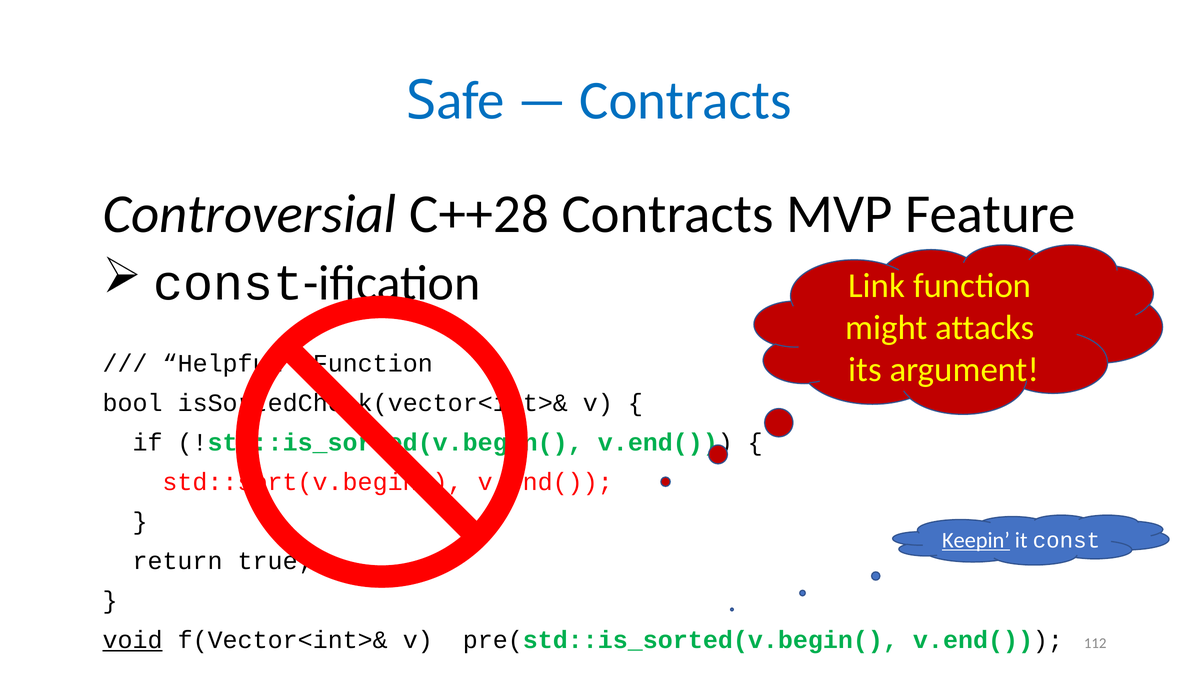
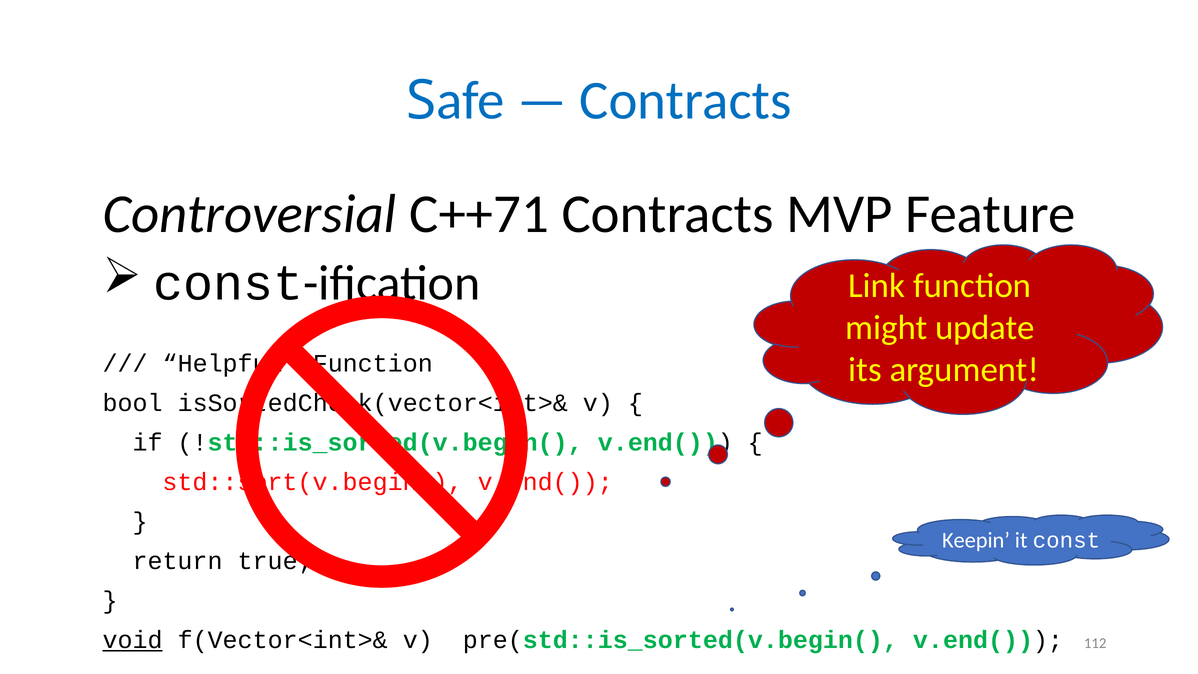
C++28: C++28 -> C++71
attacks: attacks -> update
Keepin underline: present -> none
